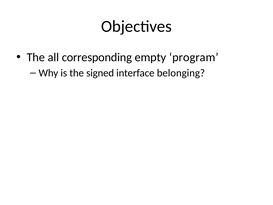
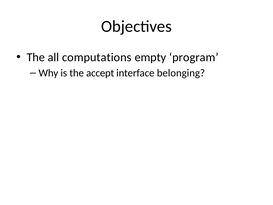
corresponding: corresponding -> computations
signed: signed -> accept
